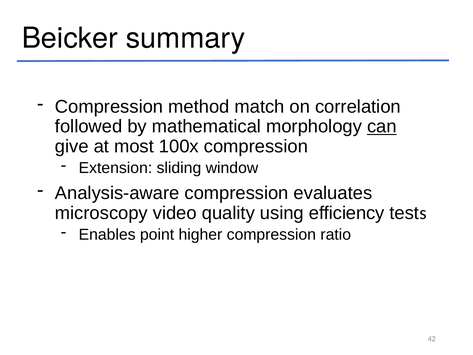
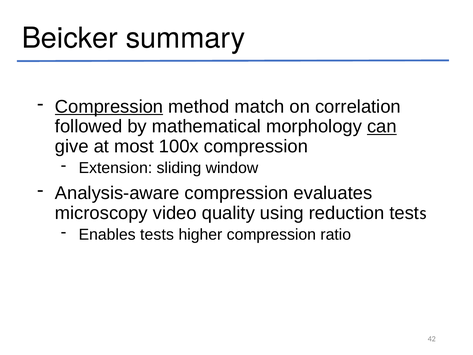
Compression at (109, 107) underline: none -> present
efficiency: efficiency -> reduction
Enables point: point -> tests
